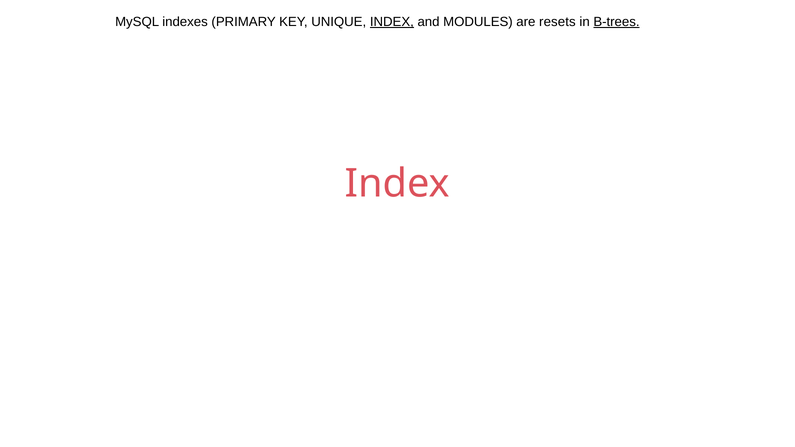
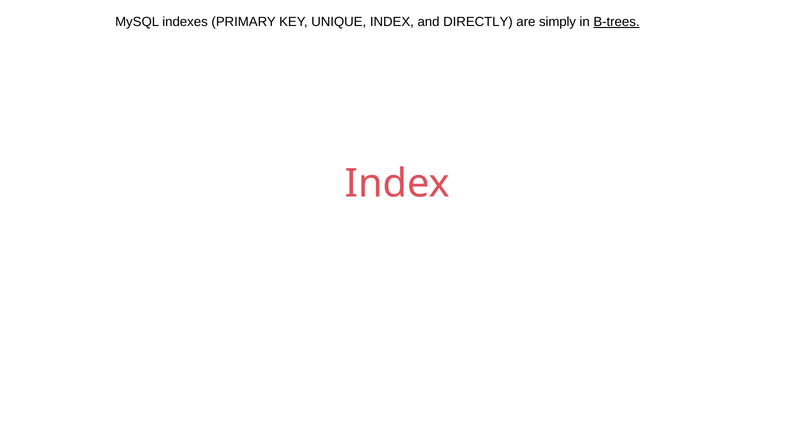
INDEX at (392, 22) underline: present -> none
MODULES: MODULES -> DIRECTLY
resets: resets -> simply
